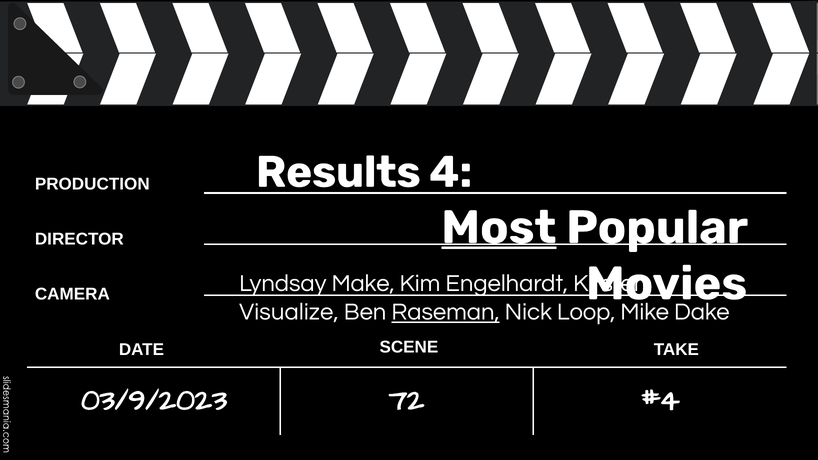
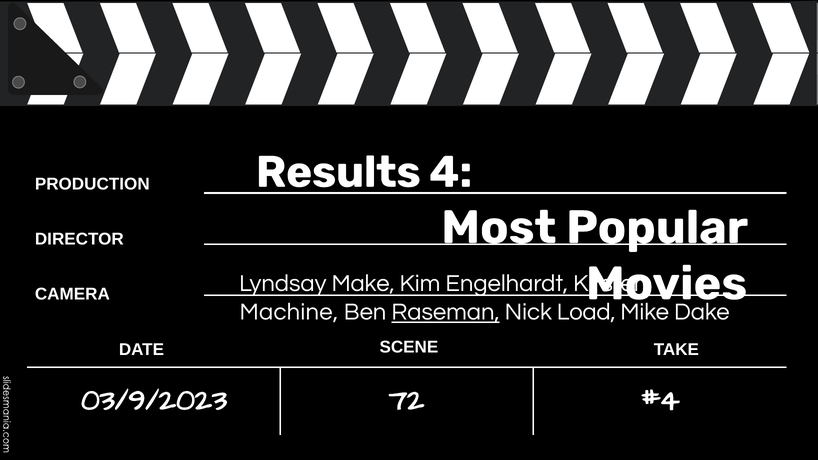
Most underline: present -> none
Visualize: Visualize -> Machine
Loop: Loop -> Load
